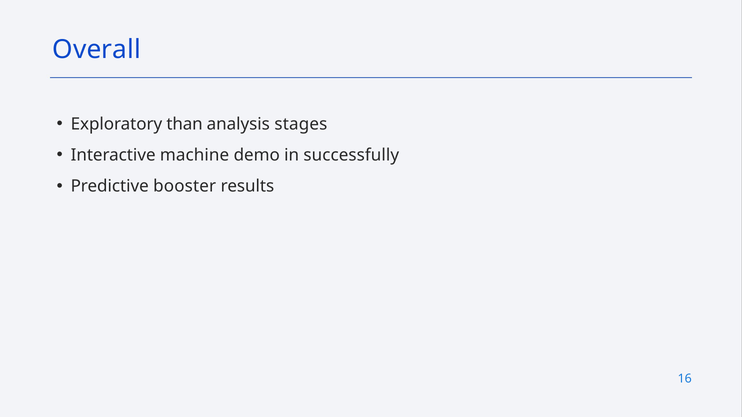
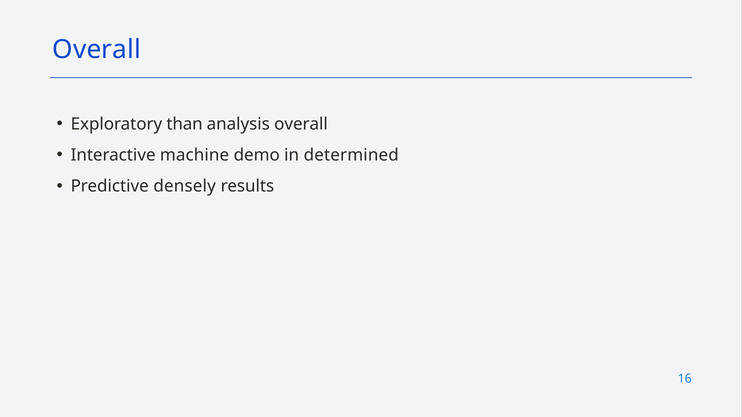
analysis stages: stages -> overall
successfully: successfully -> determined
booster: booster -> densely
